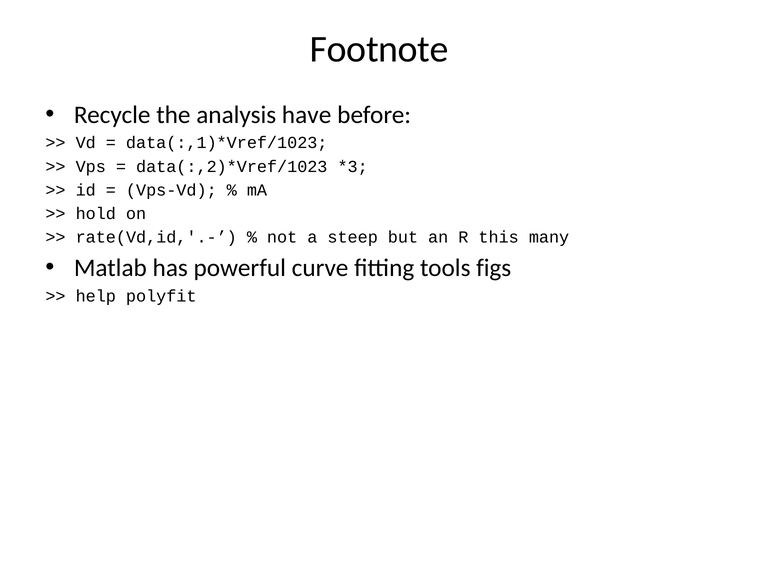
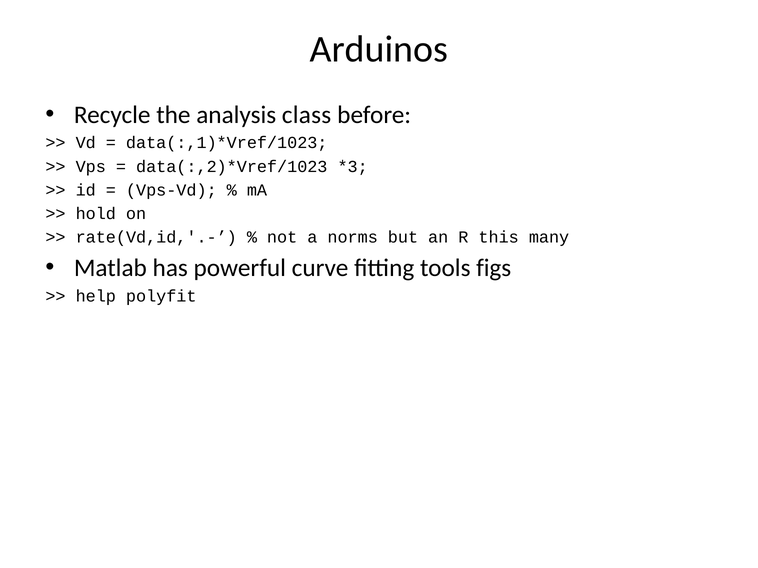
Footnote: Footnote -> Arduinos
have: have -> class
steep: steep -> norms
